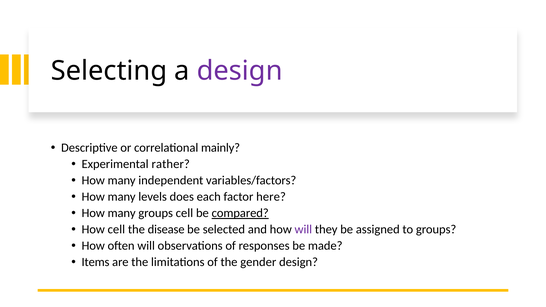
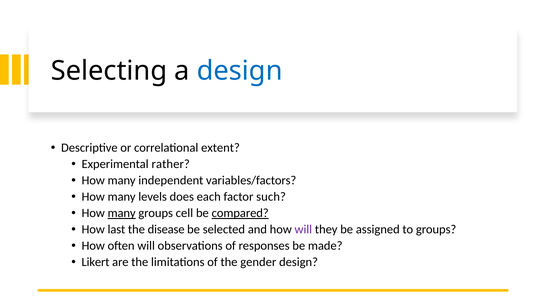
design at (240, 71) colour: purple -> blue
mainly: mainly -> extent
here: here -> such
many at (122, 213) underline: none -> present
How cell: cell -> last
Items: Items -> Likert
